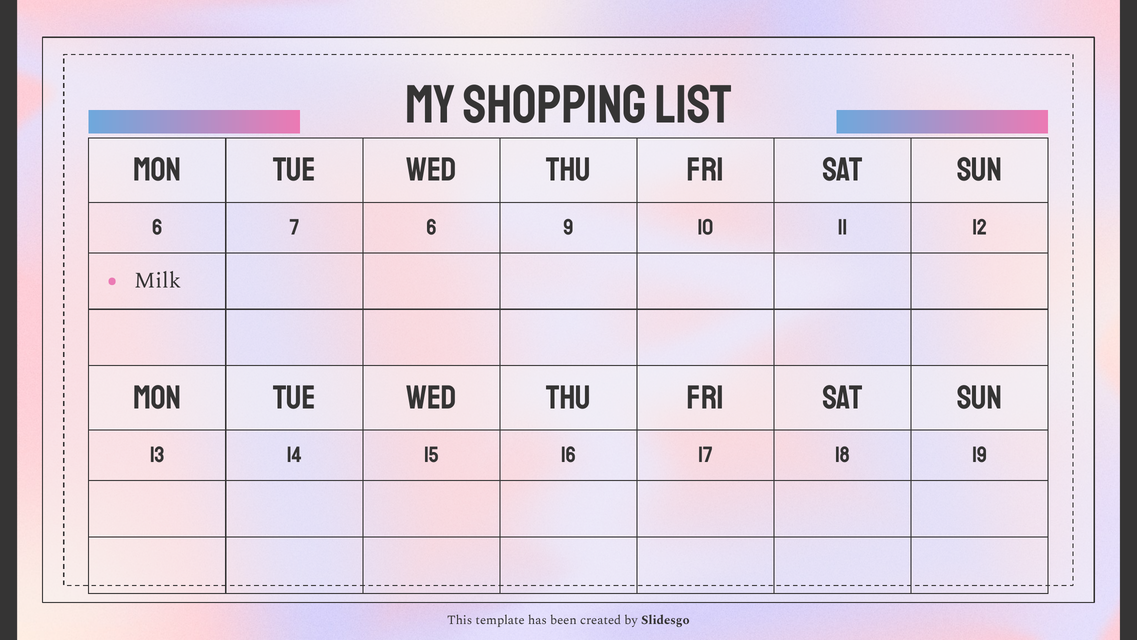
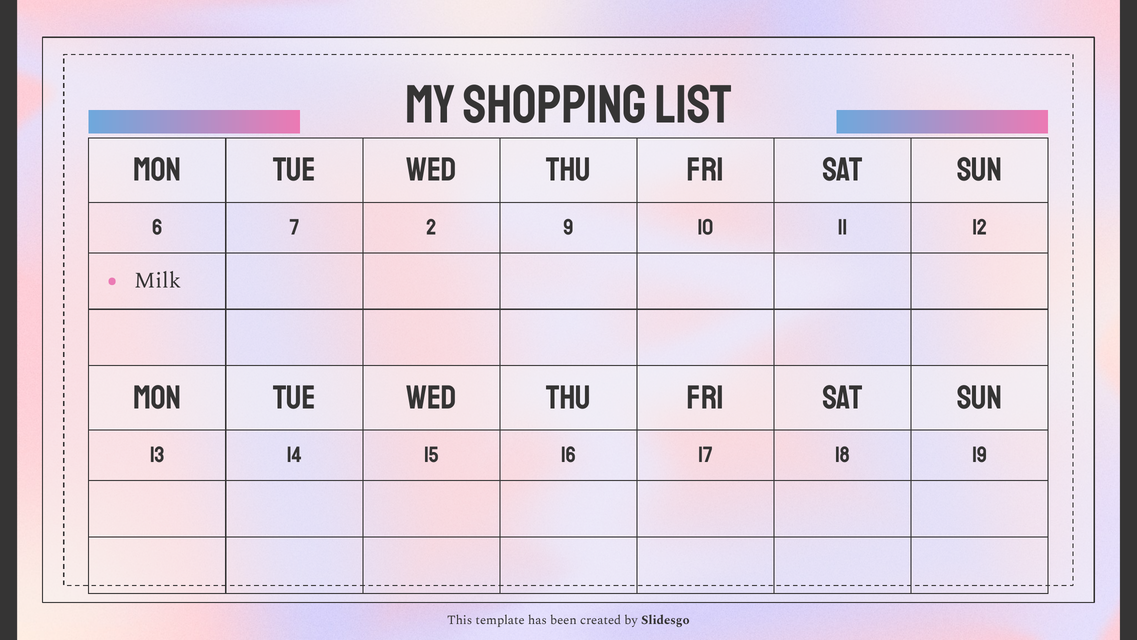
7 6: 6 -> 2
